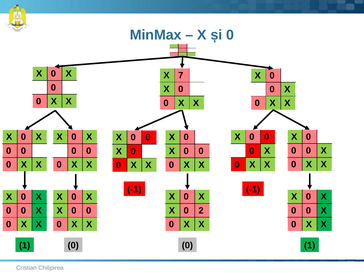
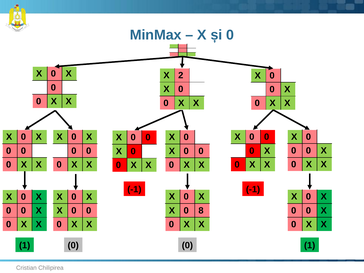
7: 7 -> 2
2: 2 -> 8
